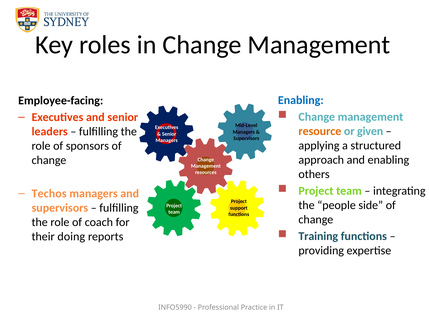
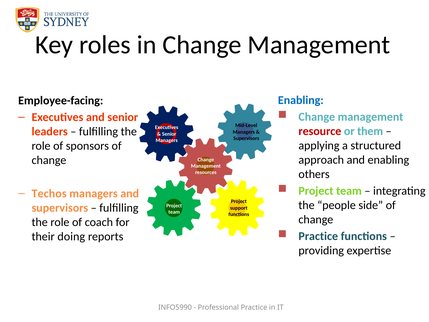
resource colour: orange -> red
given: given -> them
Training at (318, 236): Training -> Practice
